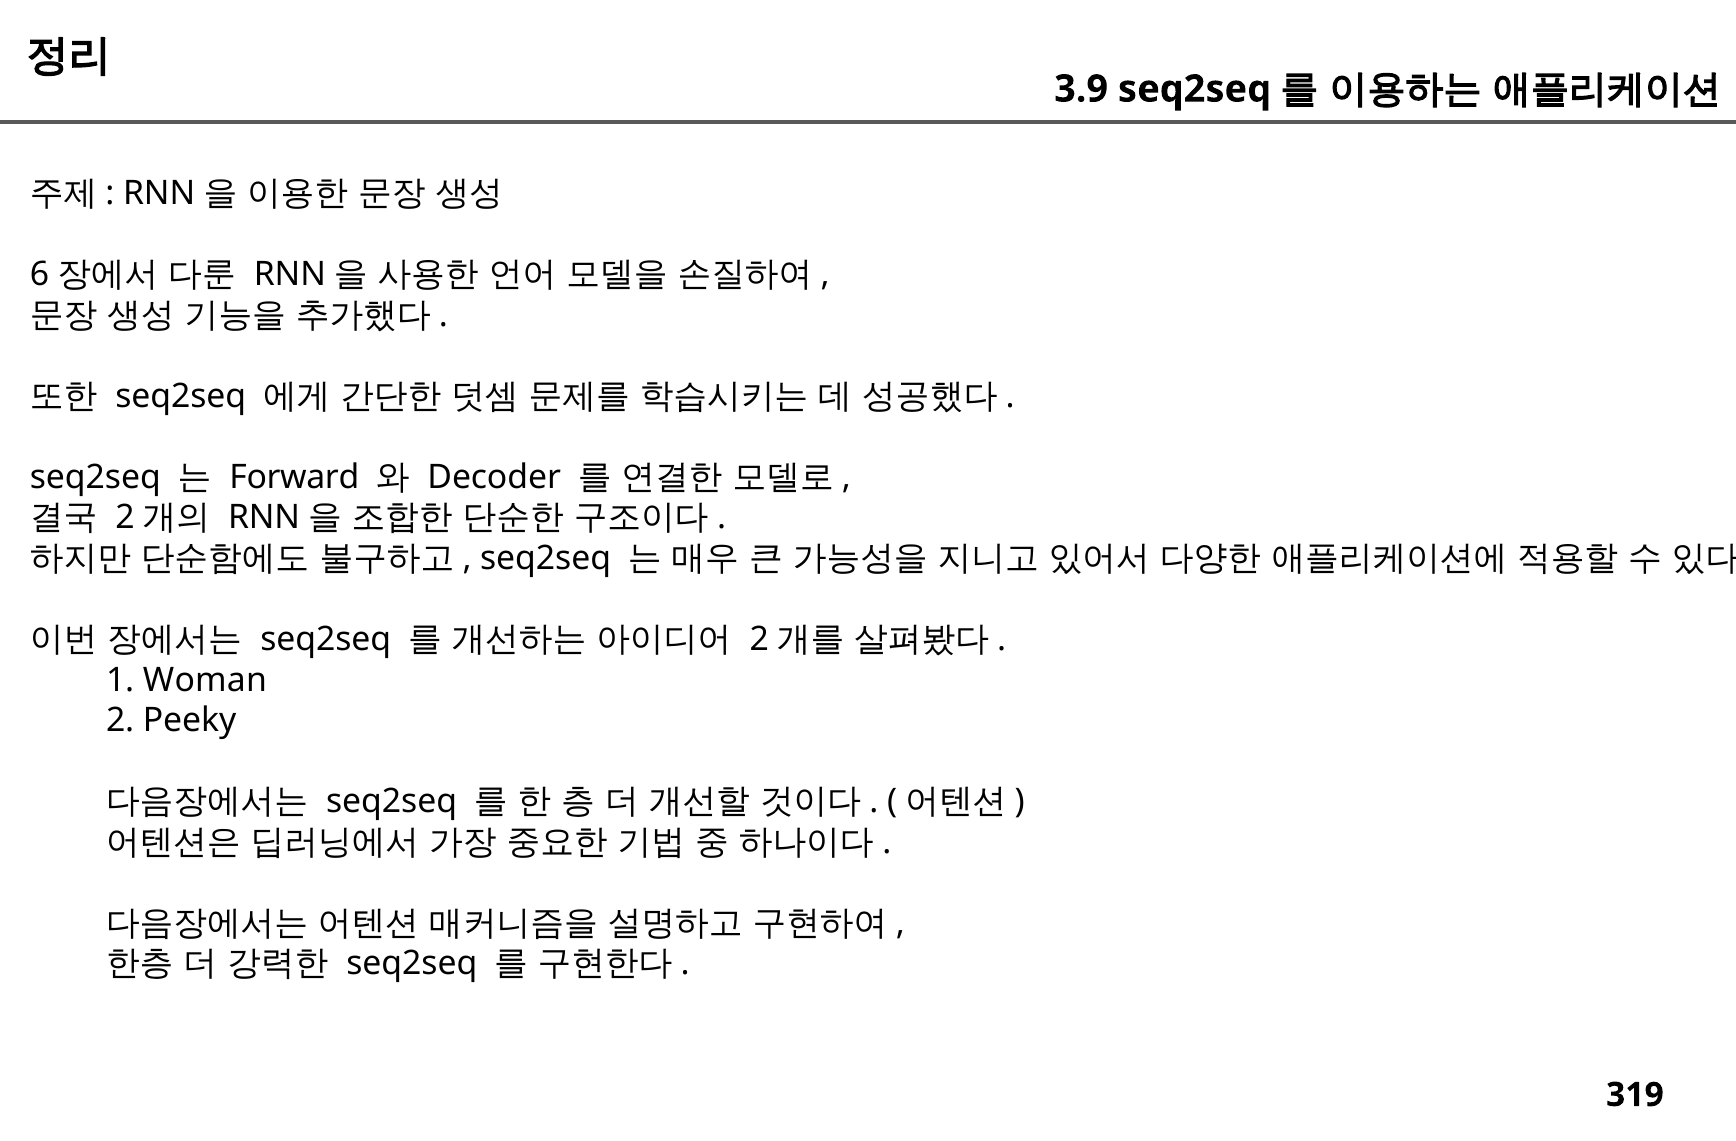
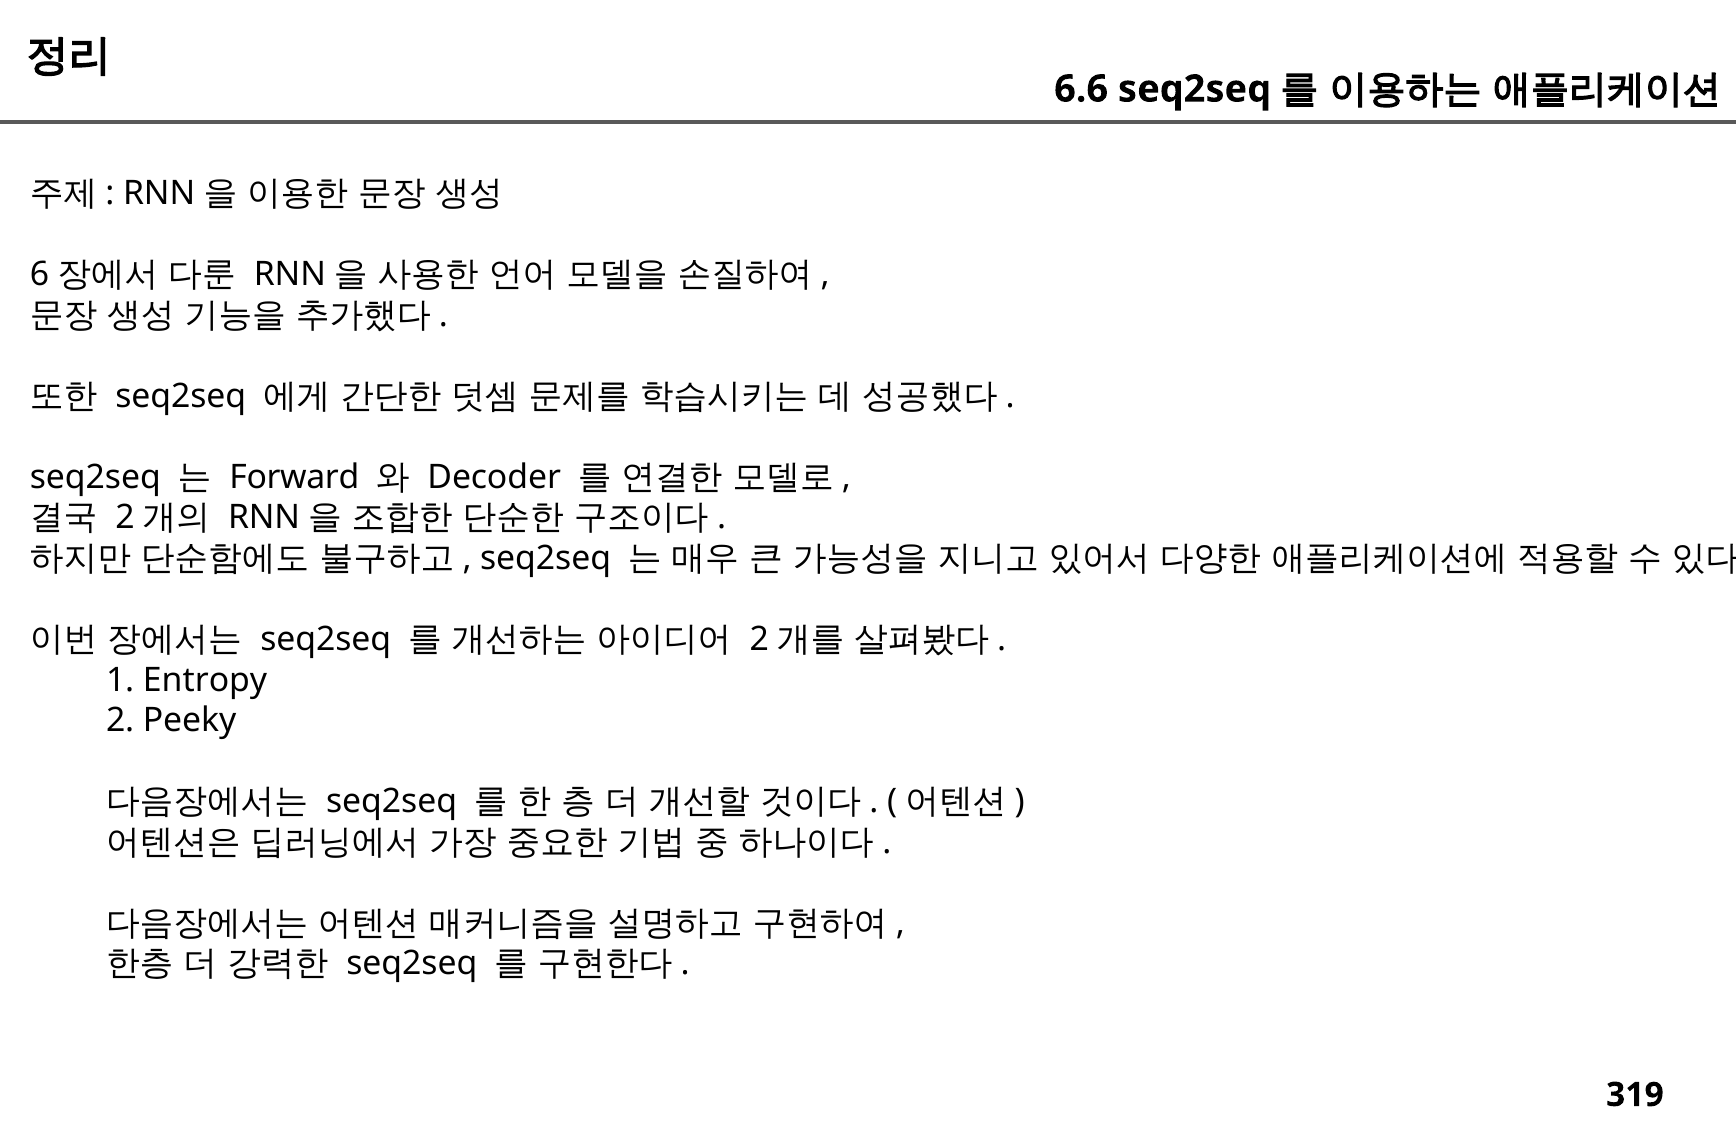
3.9: 3.9 -> 6.6
Woman: Woman -> Entropy
